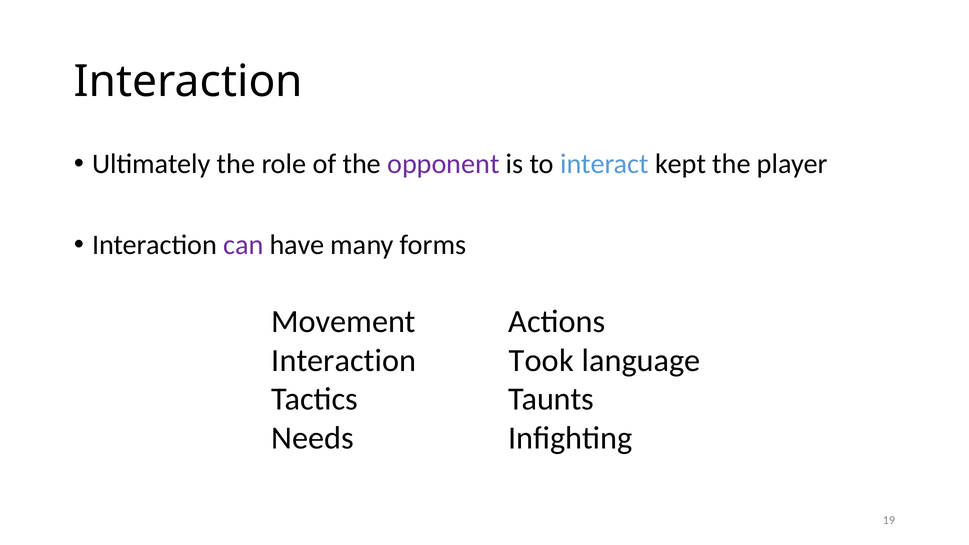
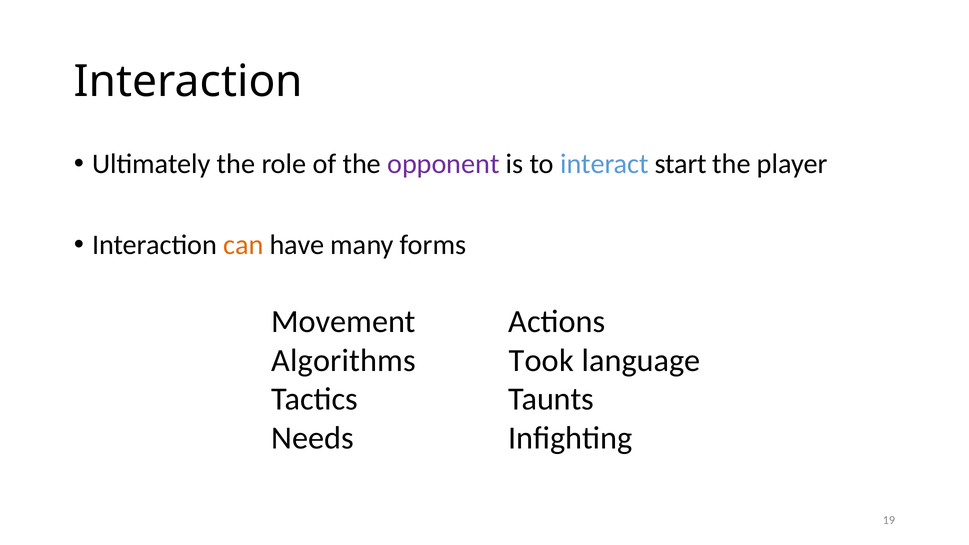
kept: kept -> start
can colour: purple -> orange
Interaction at (344, 361): Interaction -> Algorithms
